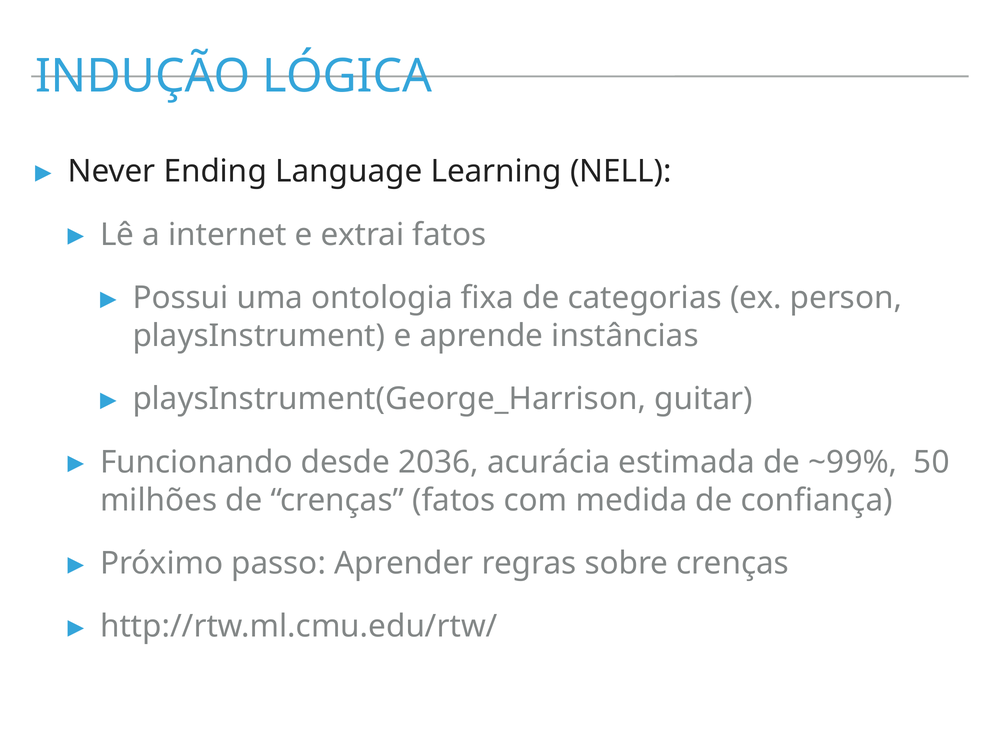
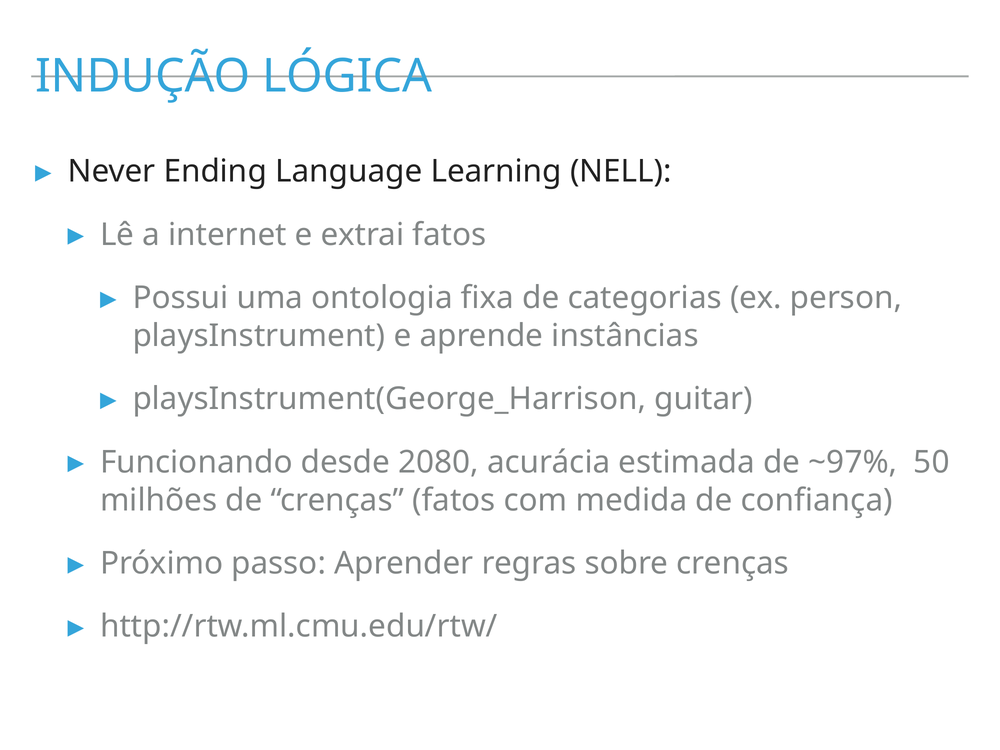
2036: 2036 -> 2080
~99%: ~99% -> ~97%
